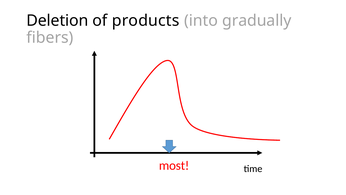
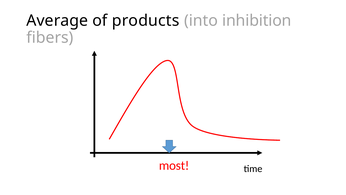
Deletion: Deletion -> Average
gradually: gradually -> inhibition
